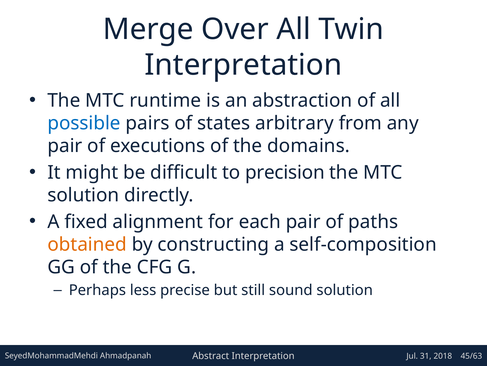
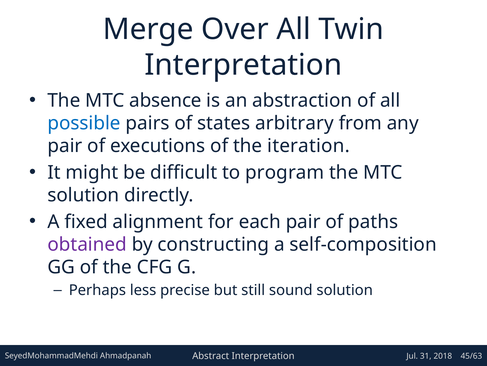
runtime: runtime -> absence
domains: domains -> iteration
precision: precision -> program
obtained colour: orange -> purple
